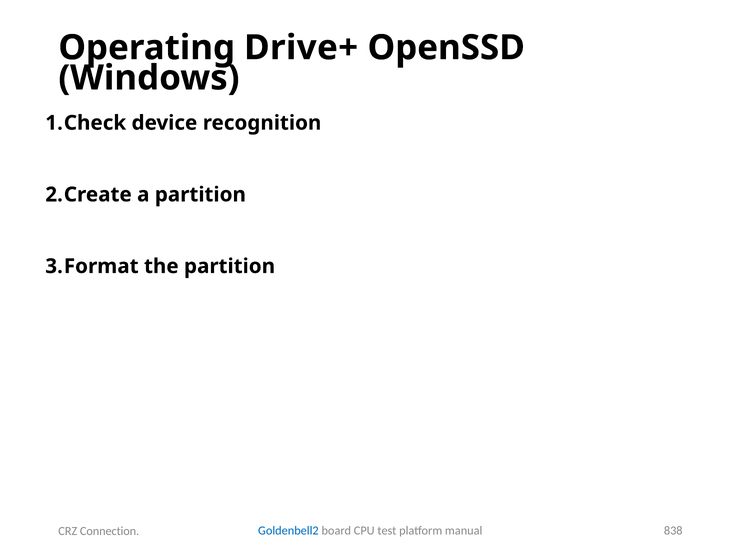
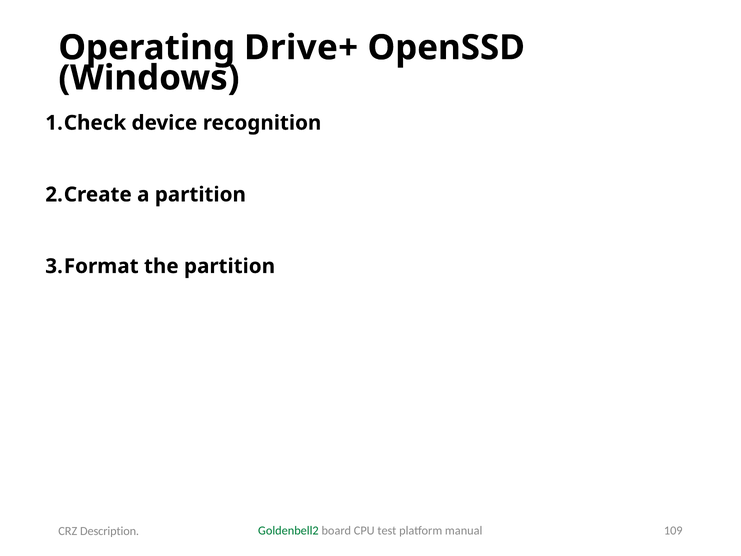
Goldenbell2 colour: blue -> green
838: 838 -> 109
Connection: Connection -> Description
